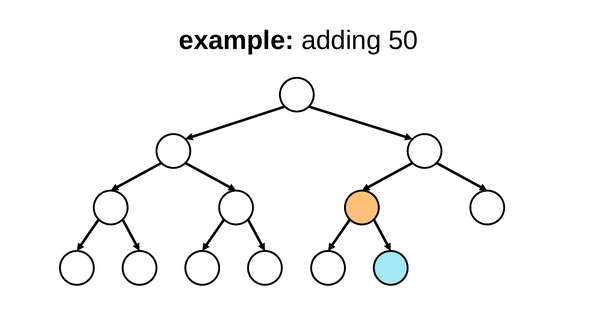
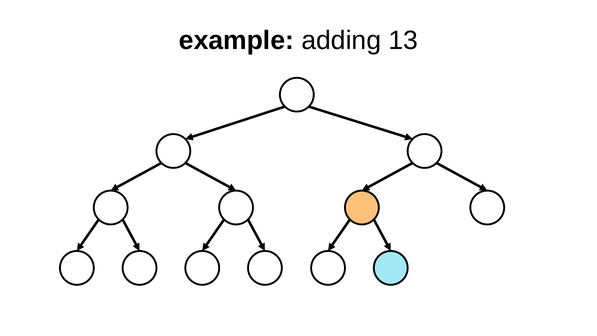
50: 50 -> 13
